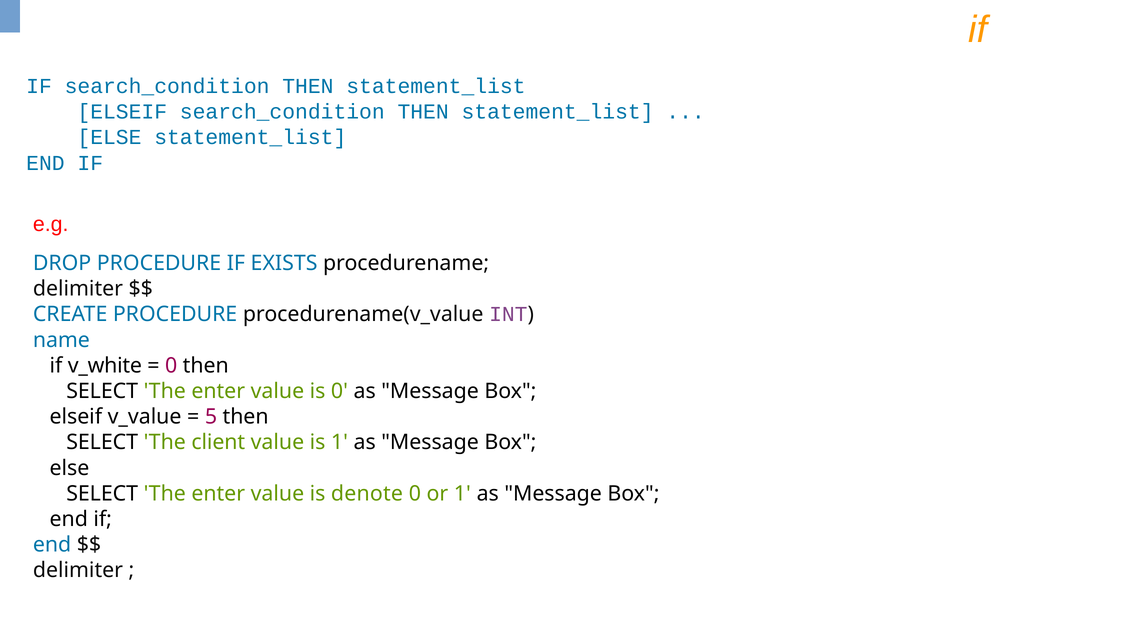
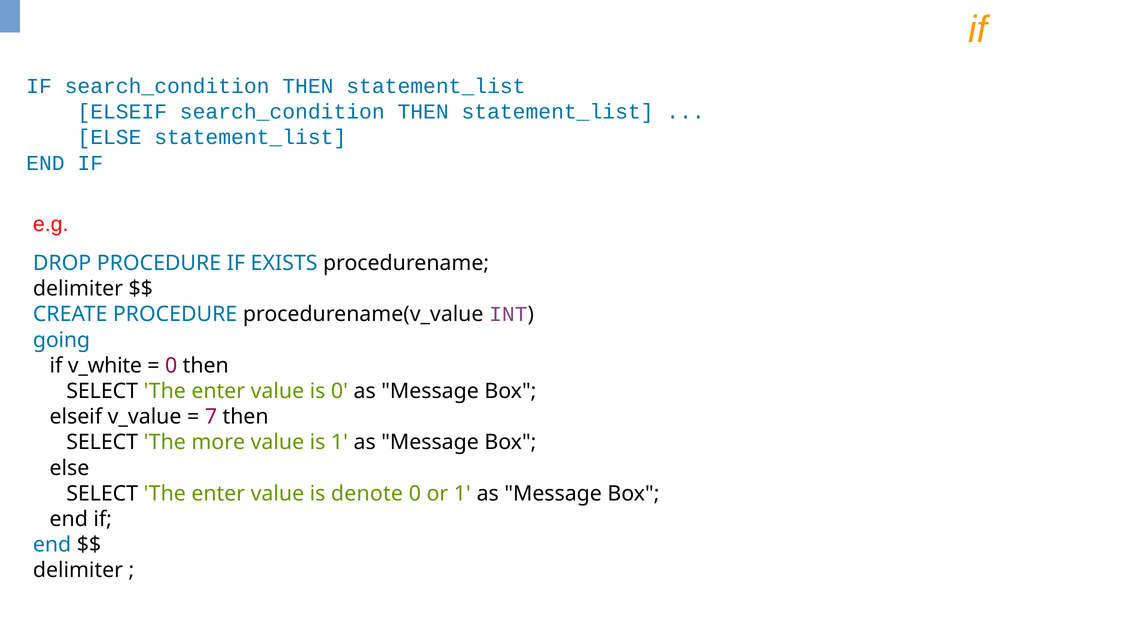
name: name -> going
5: 5 -> 7
client: client -> more
